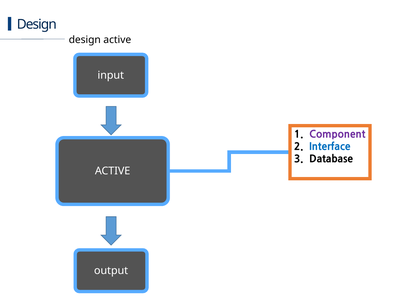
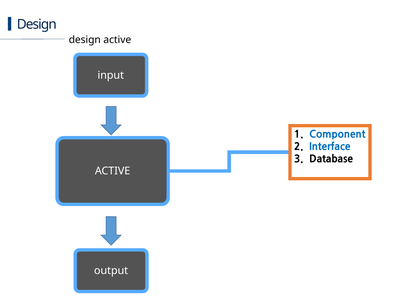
Component colour: purple -> blue
